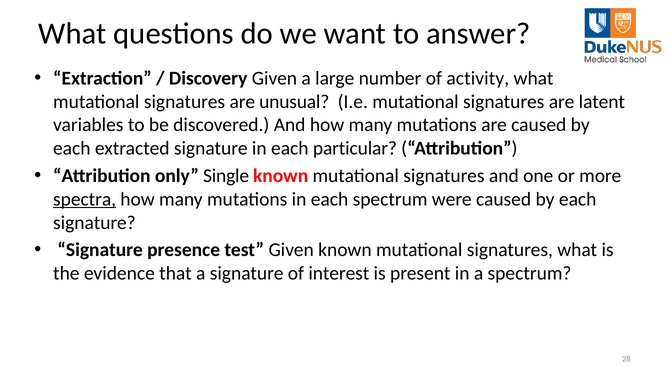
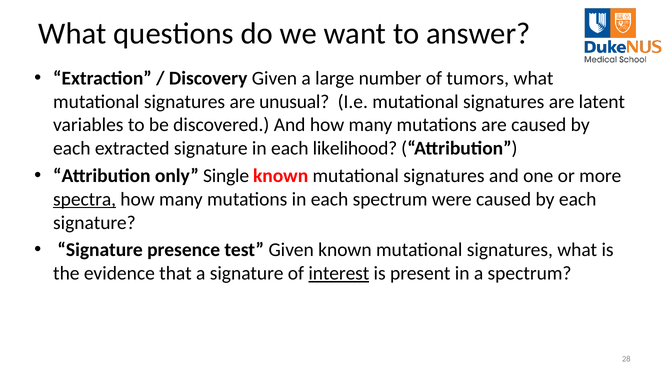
activity: activity -> tumors
particular: particular -> likelihood
interest underline: none -> present
